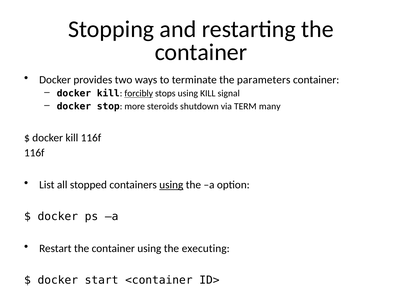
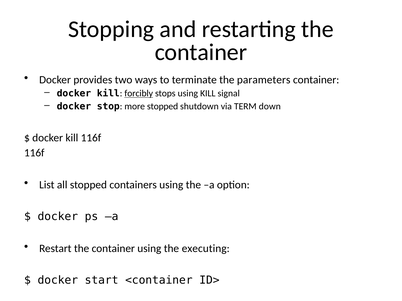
more steroids: steroids -> stopped
many: many -> down
using at (171, 185) underline: present -> none
